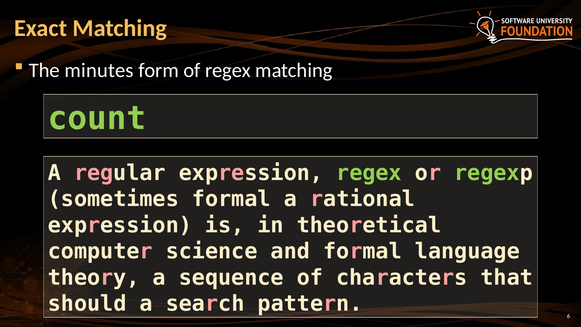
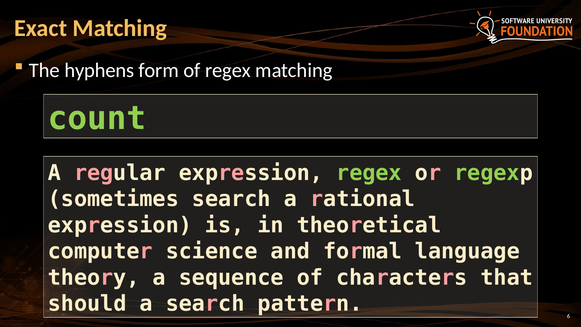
minutes: minutes -> hyphens
sometimes formal: formal -> search
